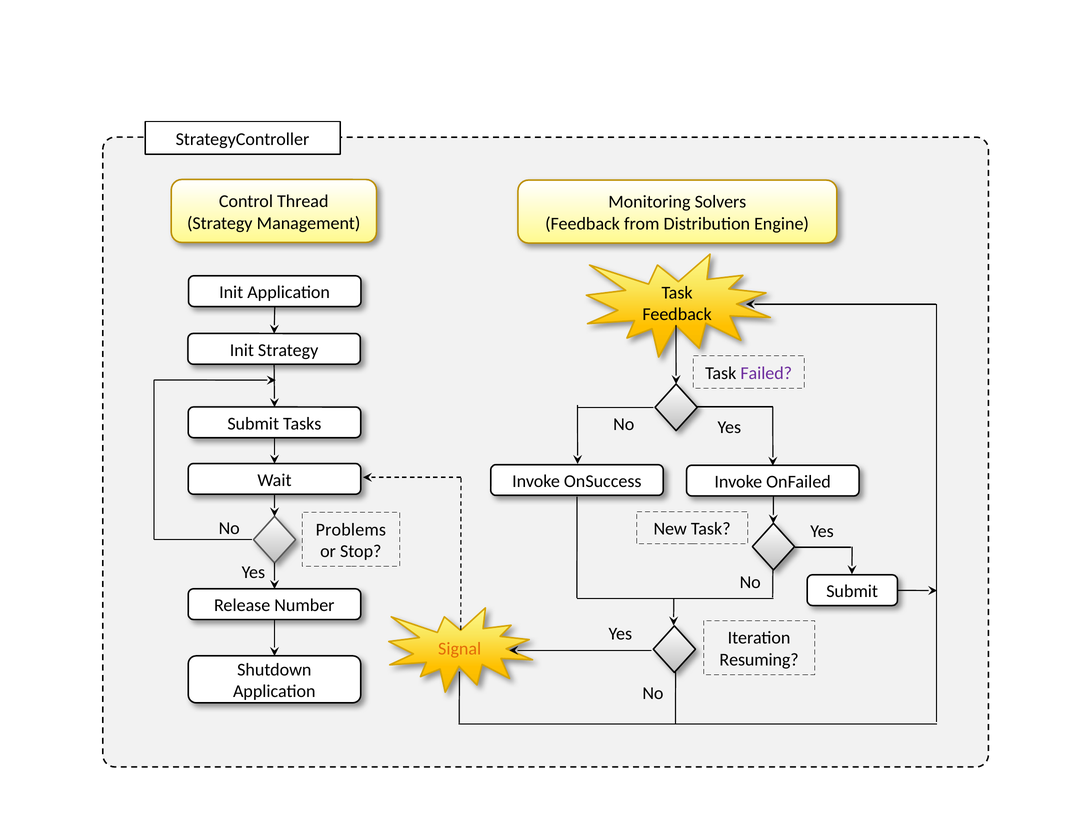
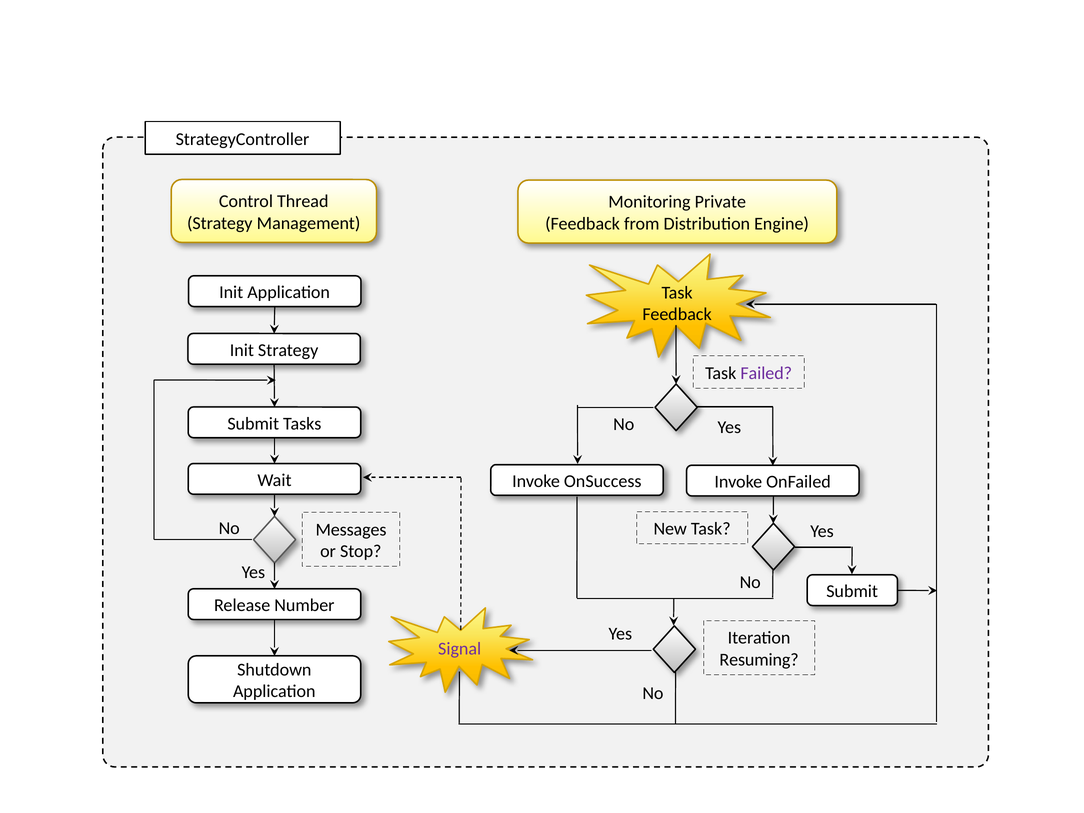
Solvers: Solvers -> Private
Problems: Problems -> Messages
Signal colour: orange -> purple
